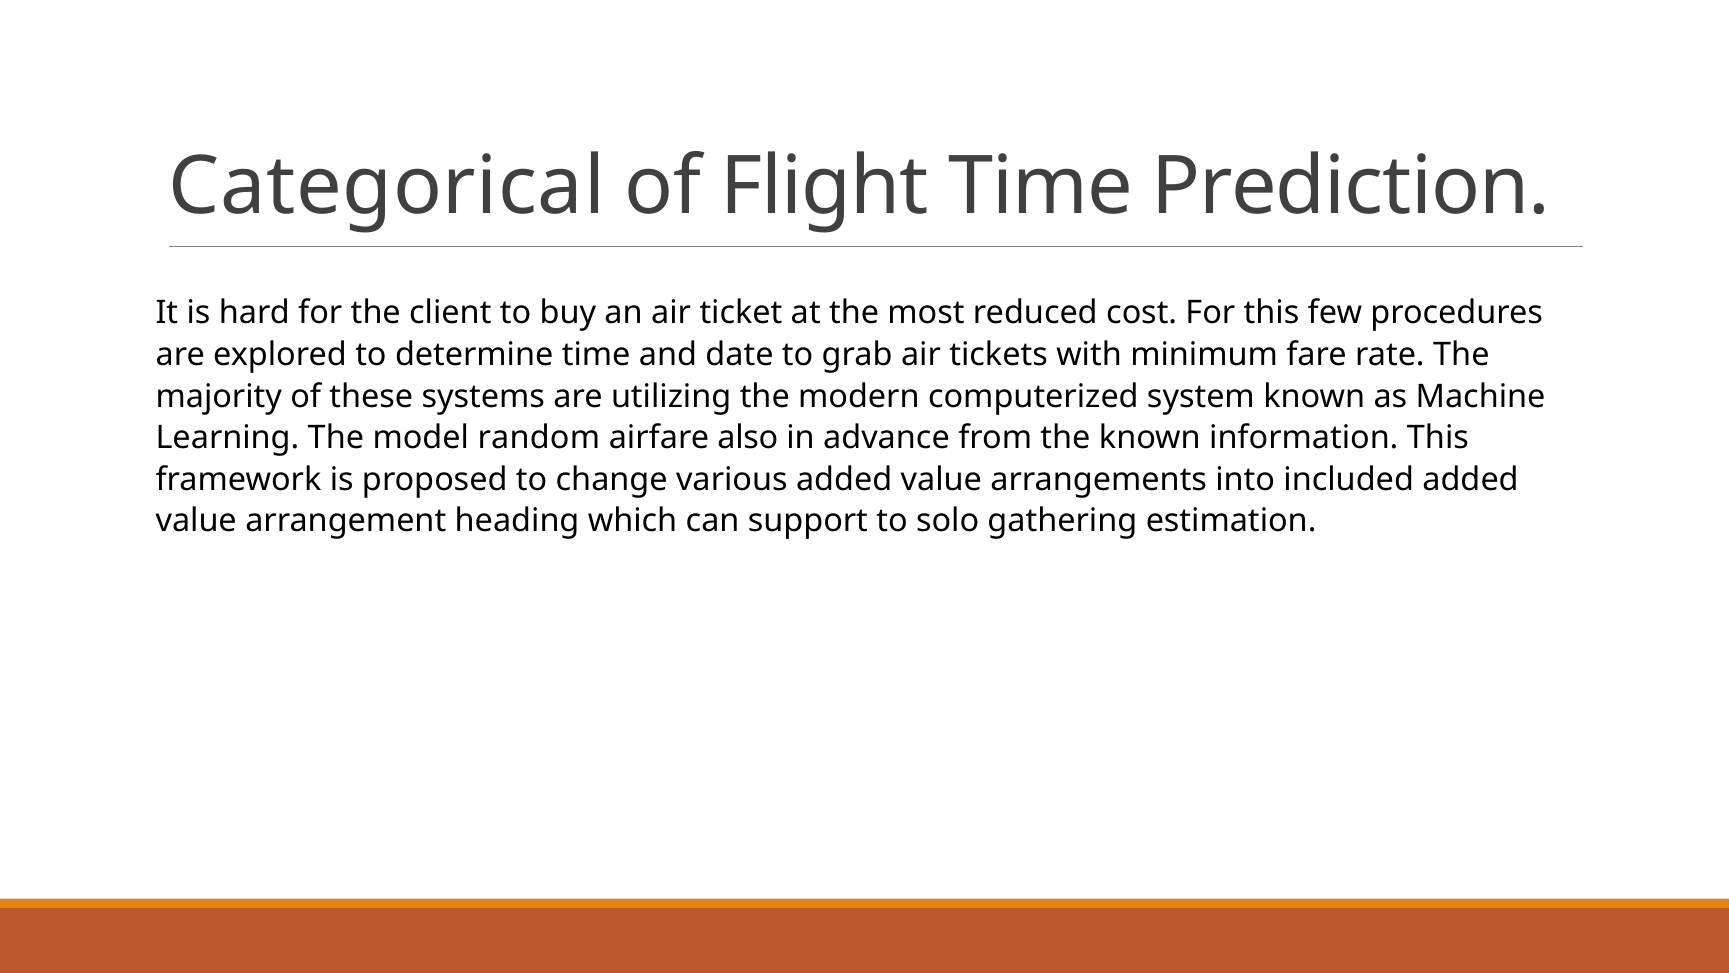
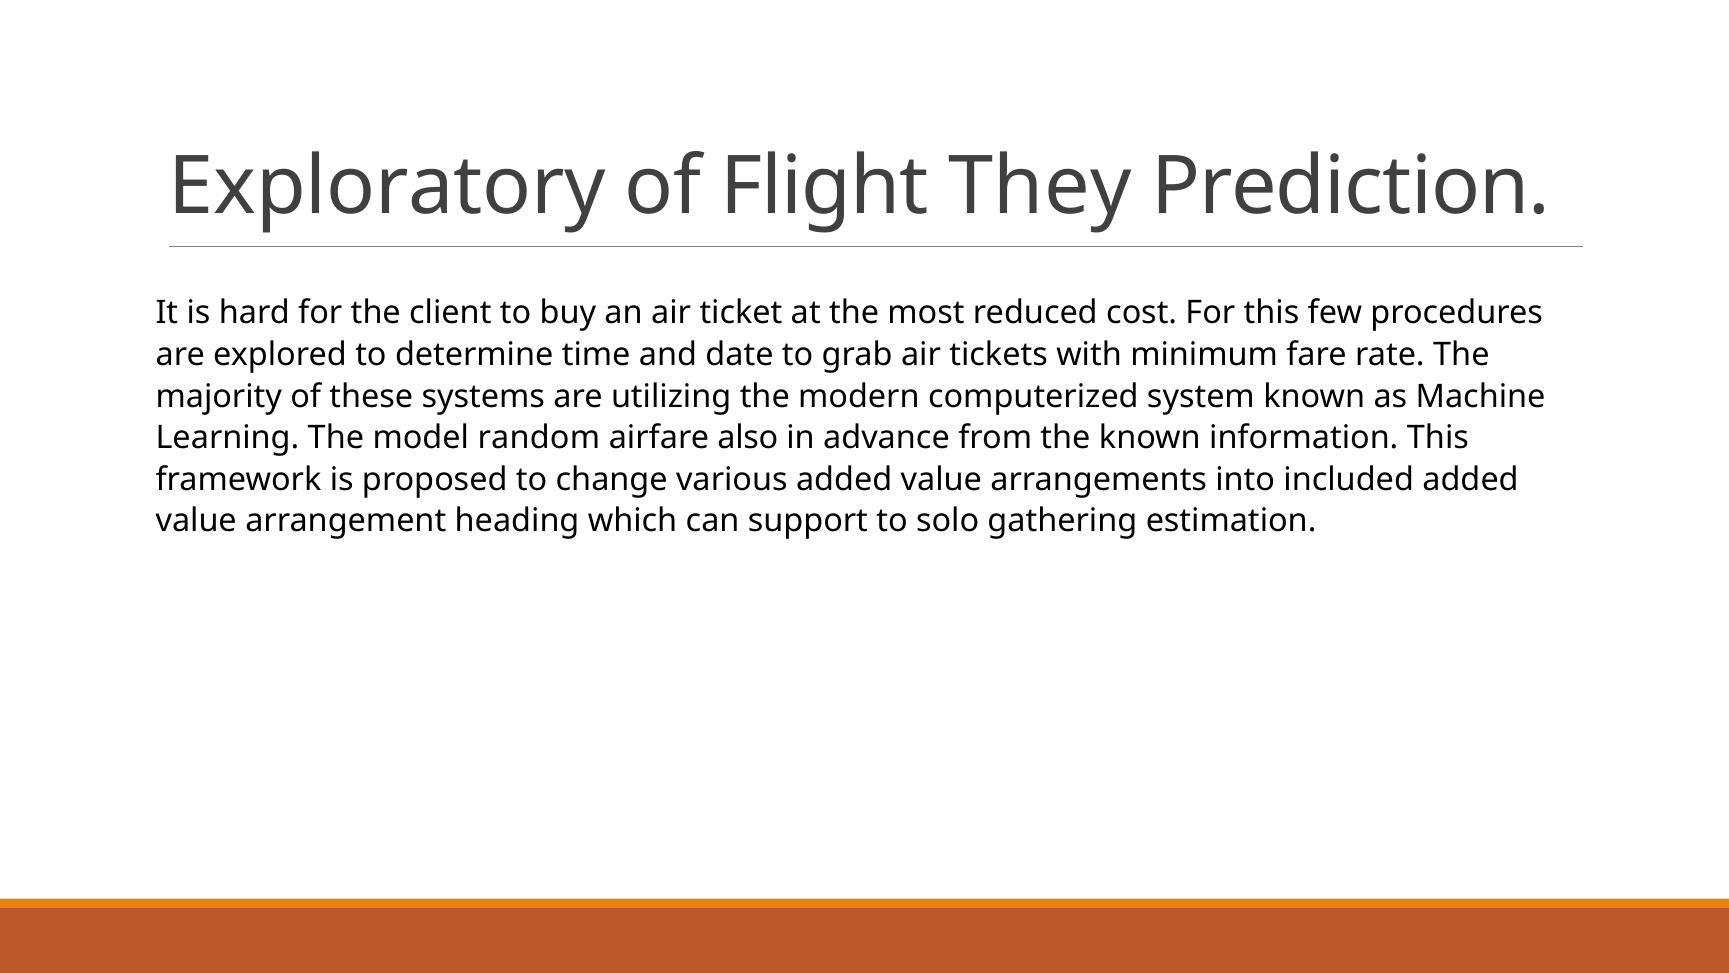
Categorical: Categorical -> Exploratory
Flight Time: Time -> They
